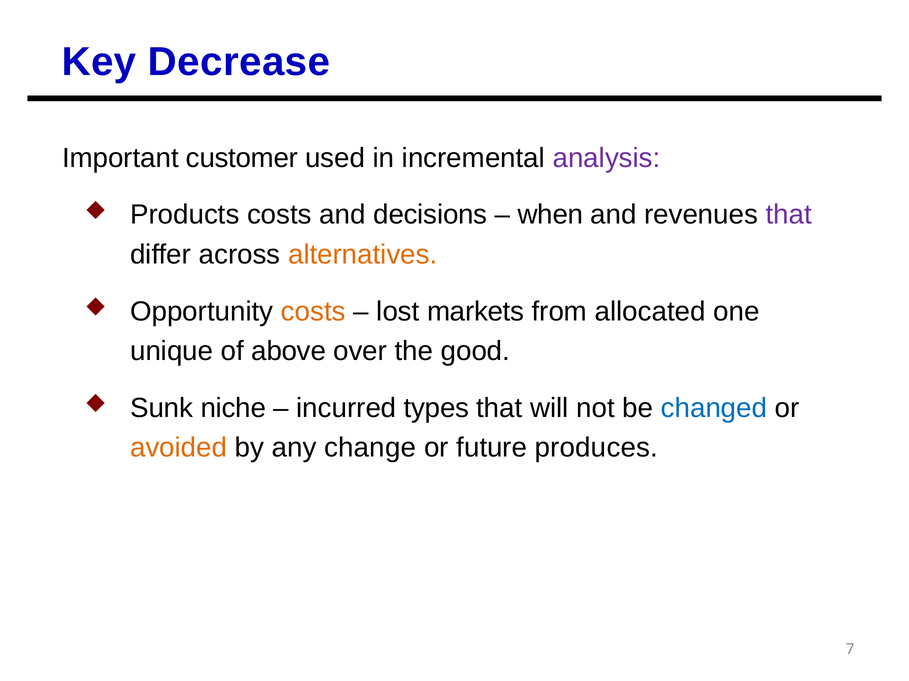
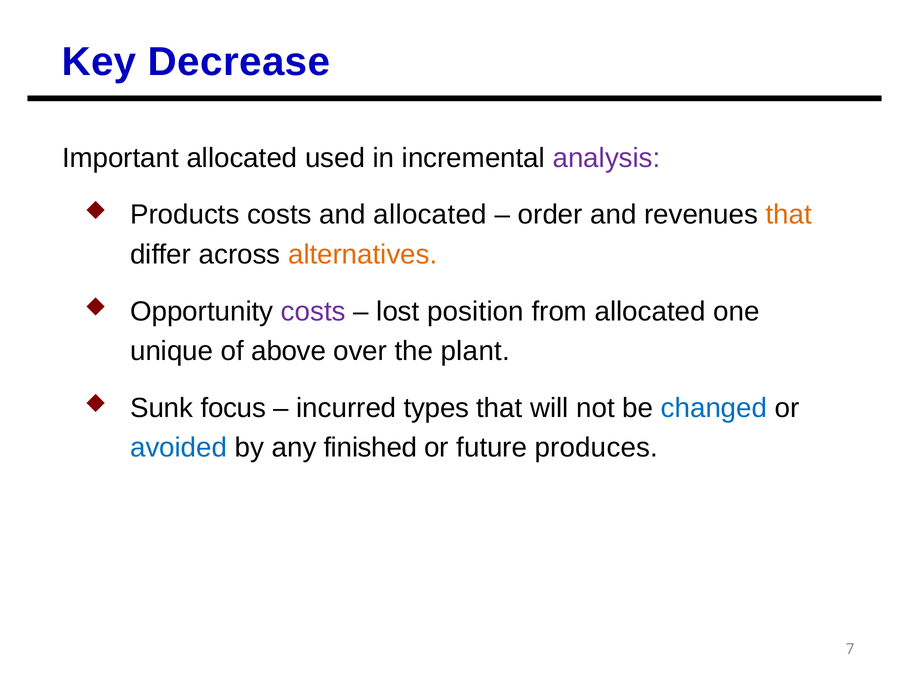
Important customer: customer -> allocated
and decisions: decisions -> allocated
when: when -> order
that at (789, 215) colour: purple -> orange
costs at (313, 312) colour: orange -> purple
markets: markets -> position
good: good -> plant
niche: niche -> focus
avoided colour: orange -> blue
change: change -> finished
